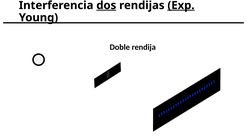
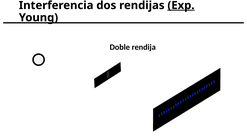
dos underline: present -> none
